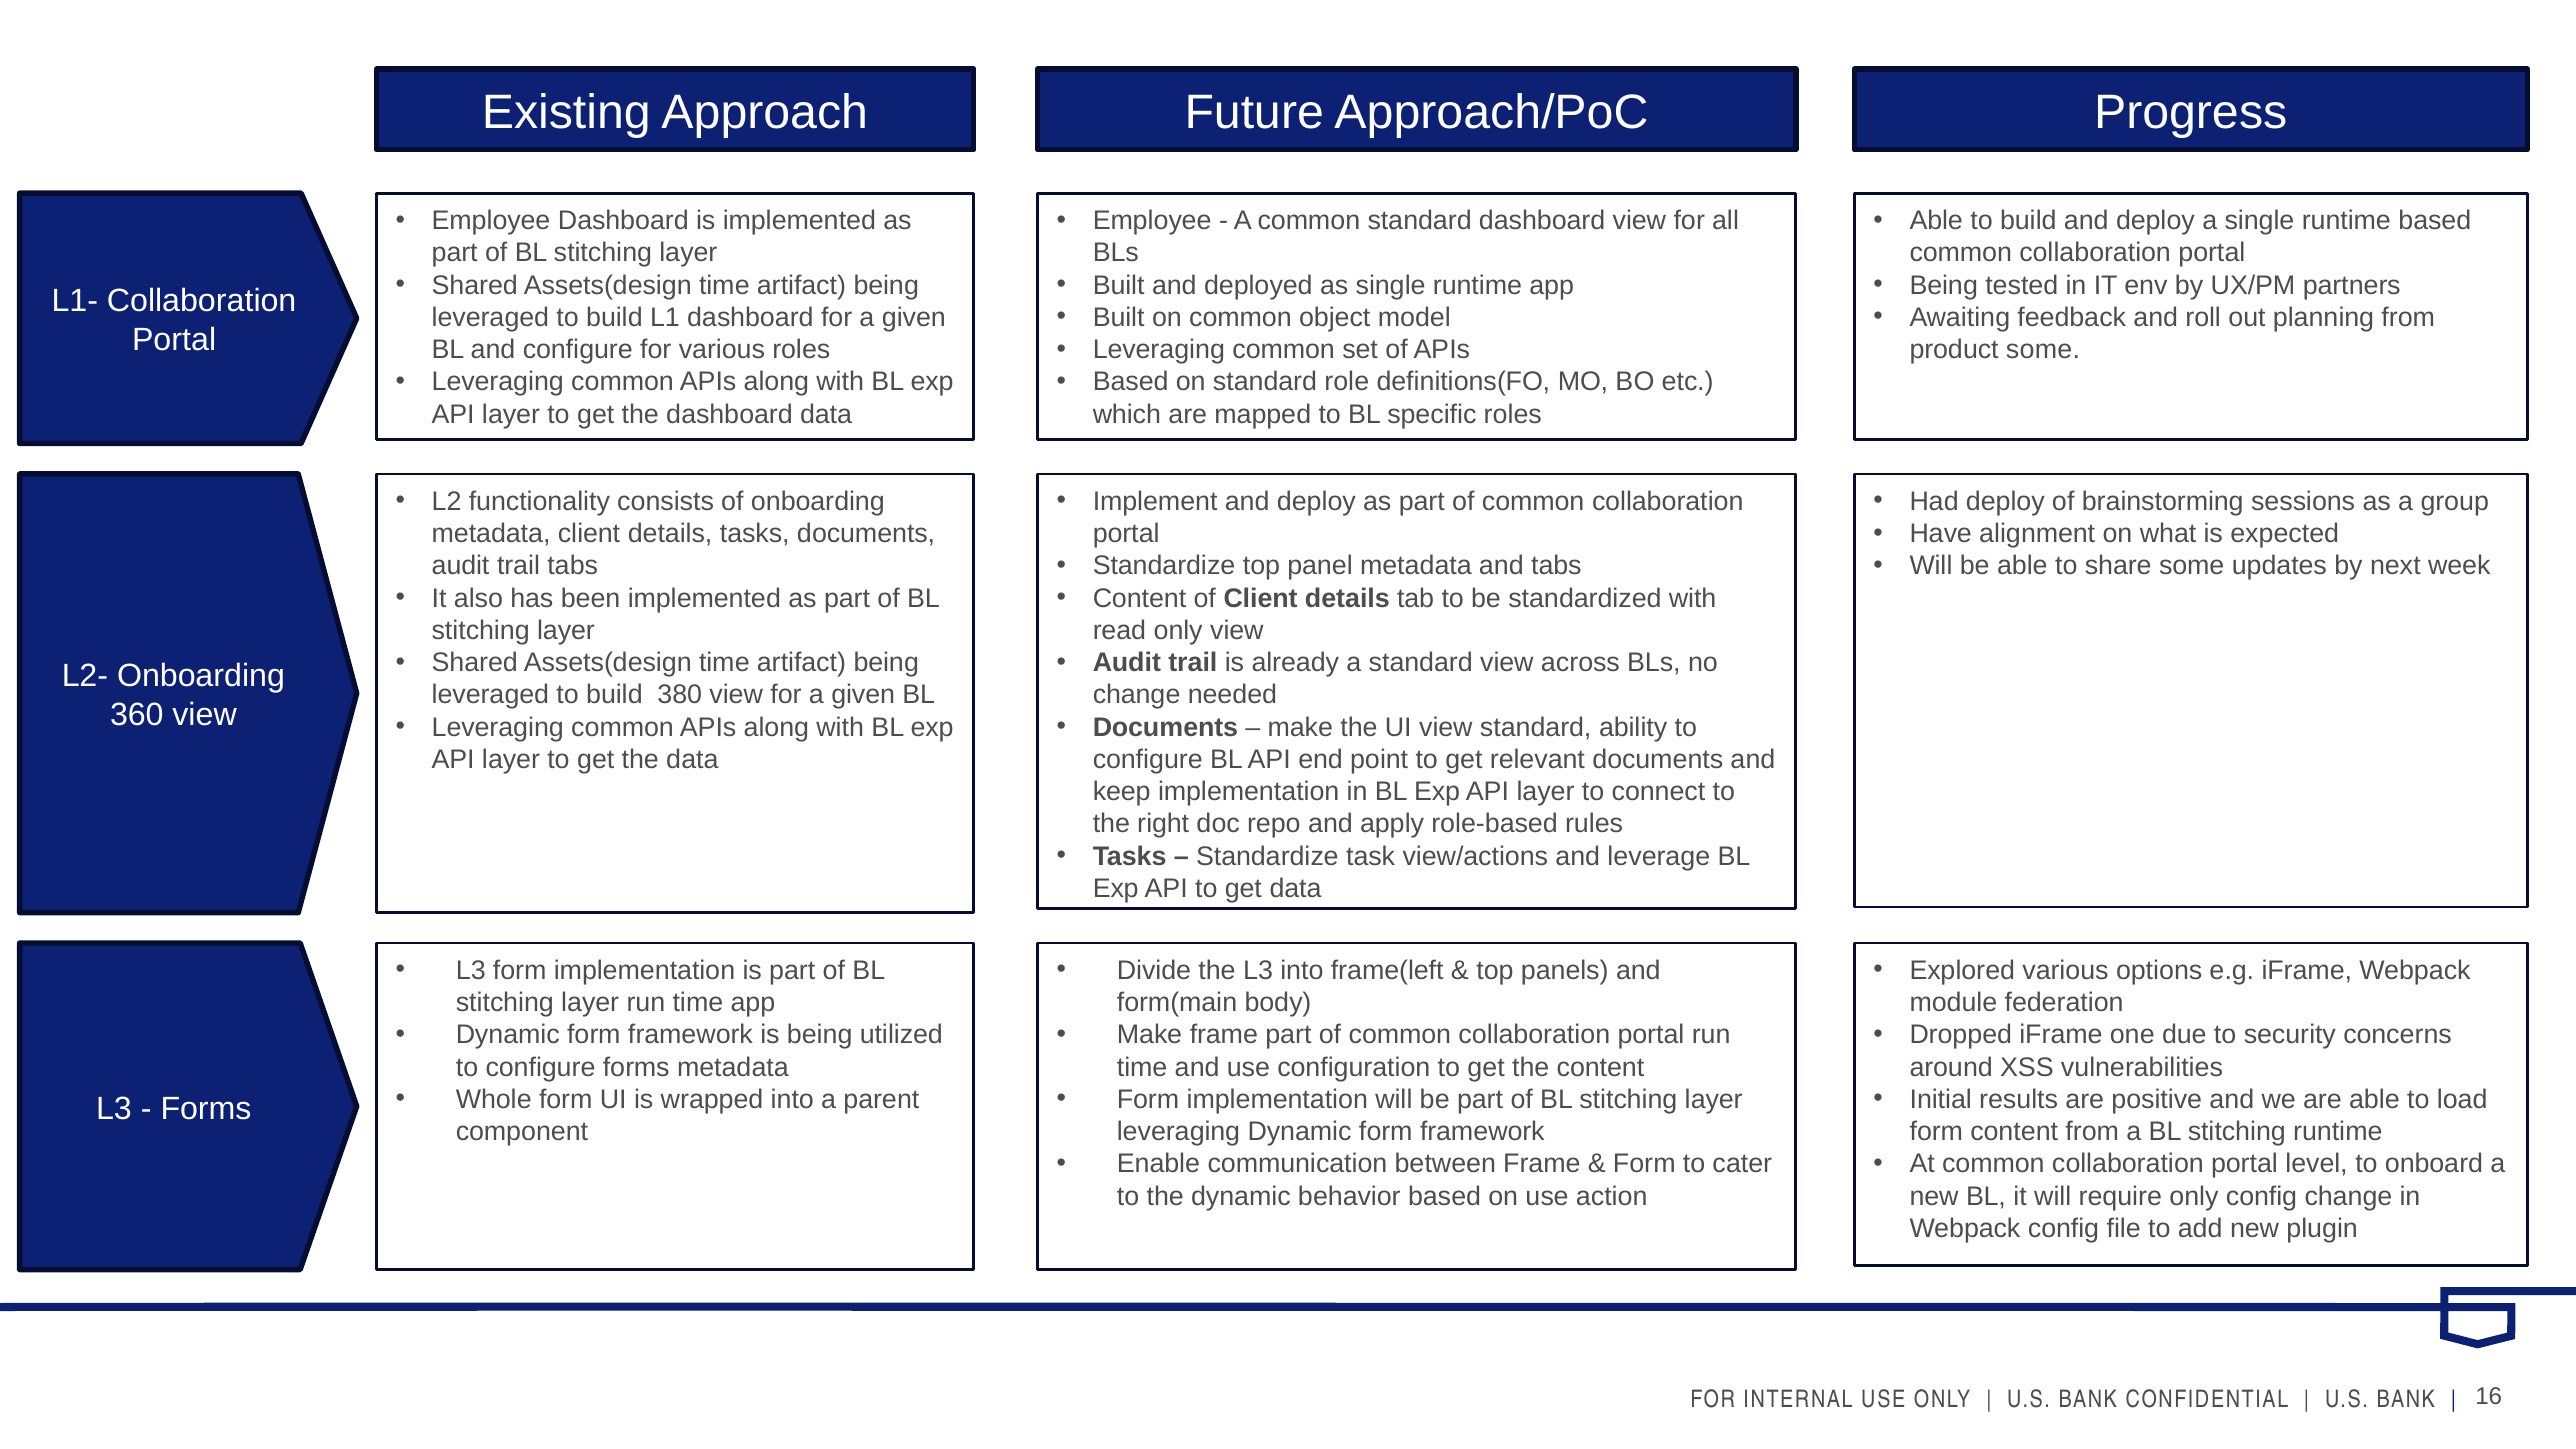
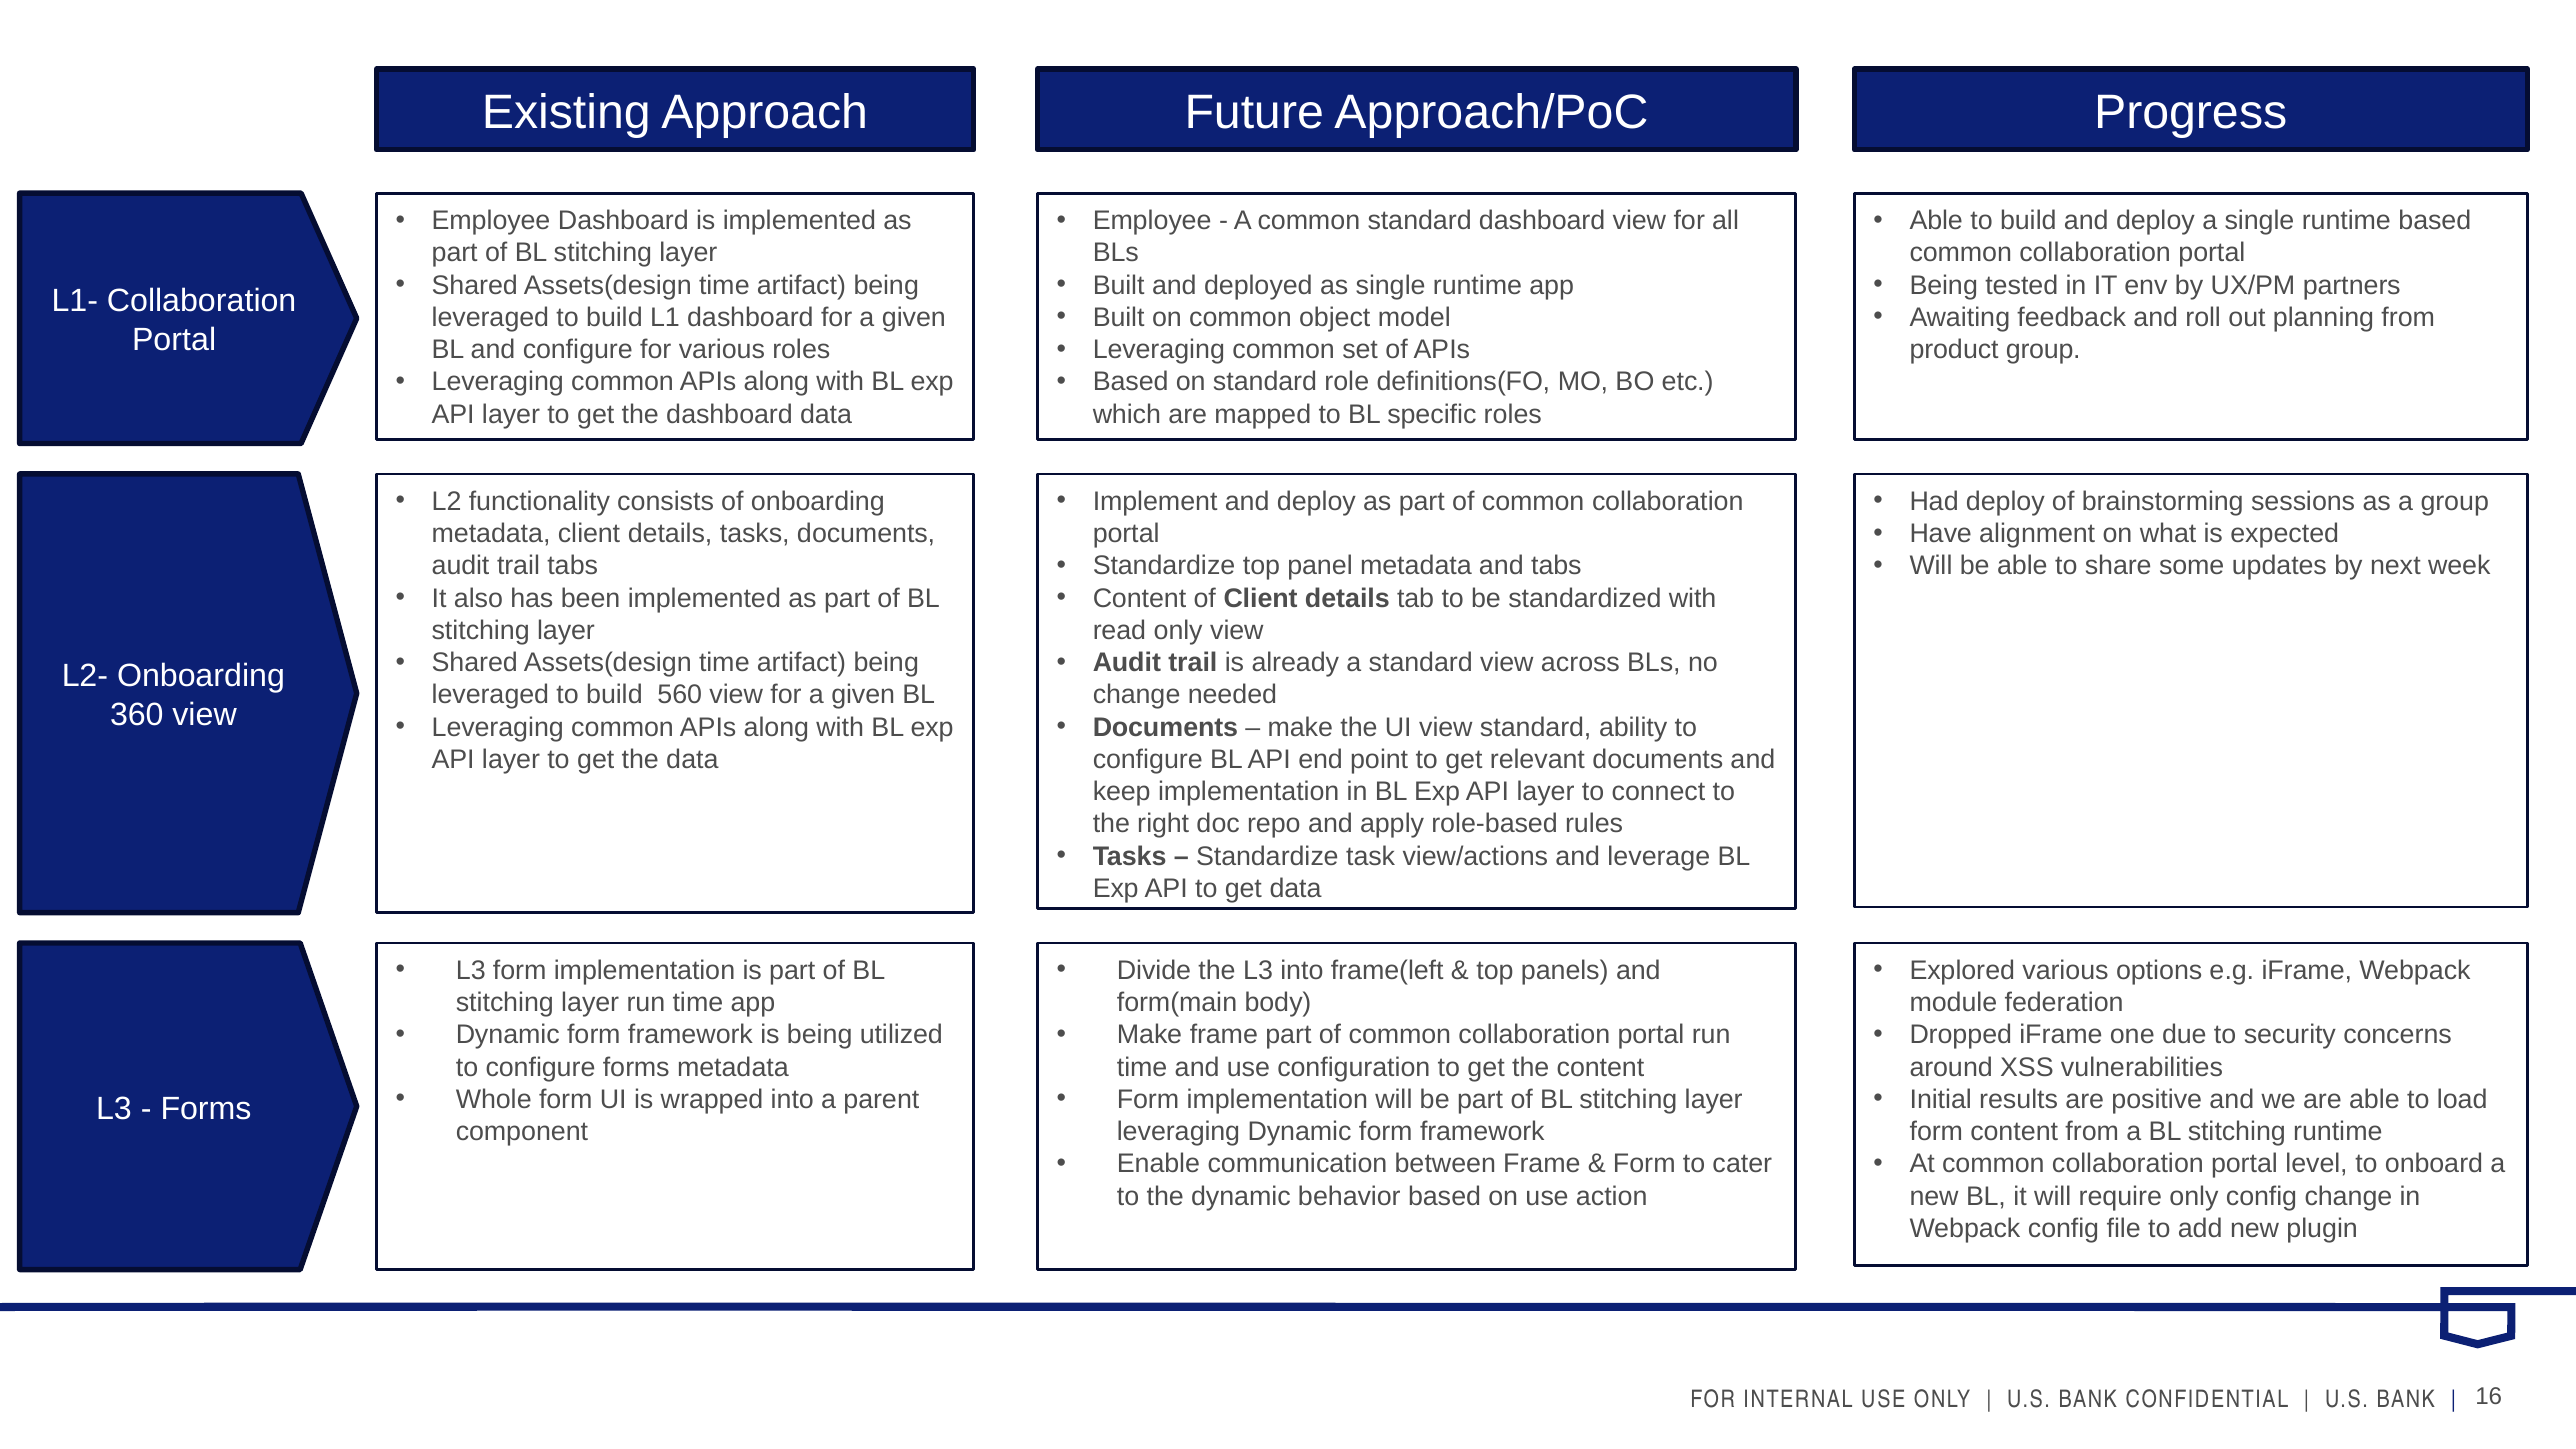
product some: some -> group
380: 380 -> 560
